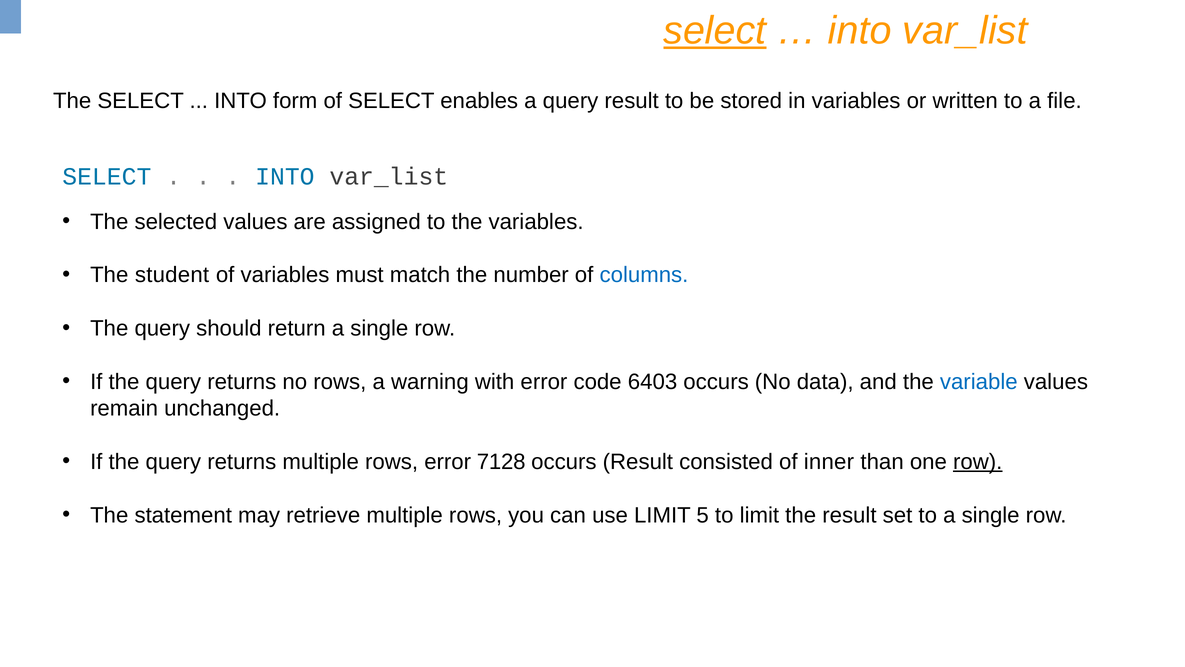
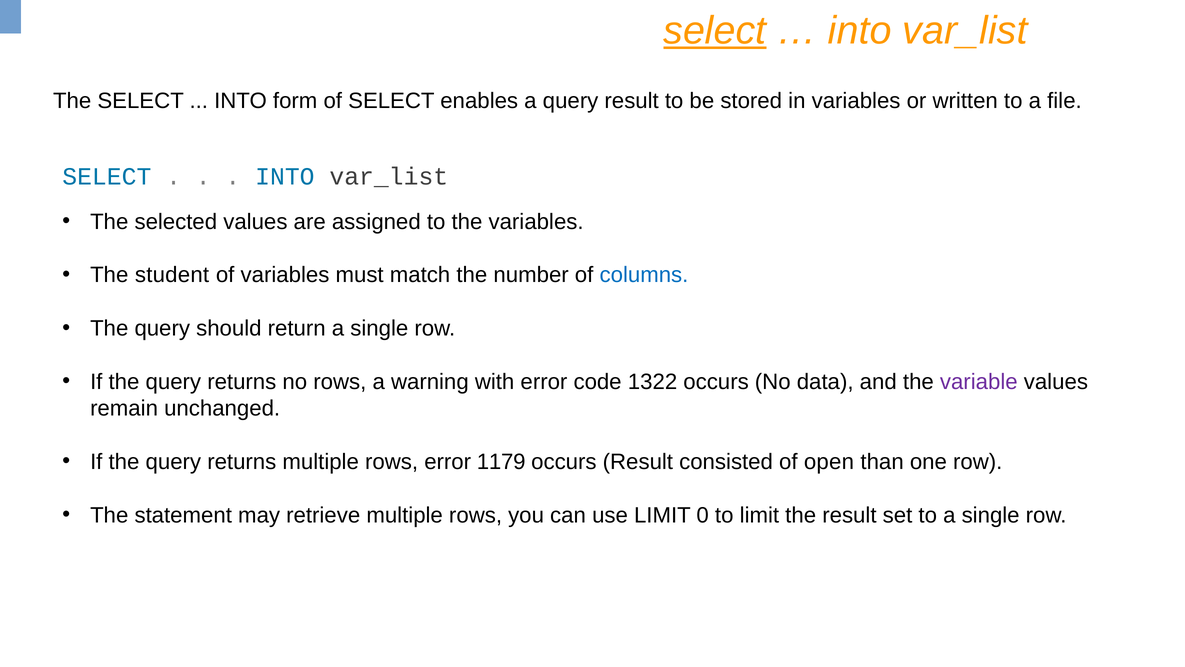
6403: 6403 -> 1322
variable colour: blue -> purple
7128: 7128 -> 1179
inner: inner -> open
row at (978, 462) underline: present -> none
5: 5 -> 0
